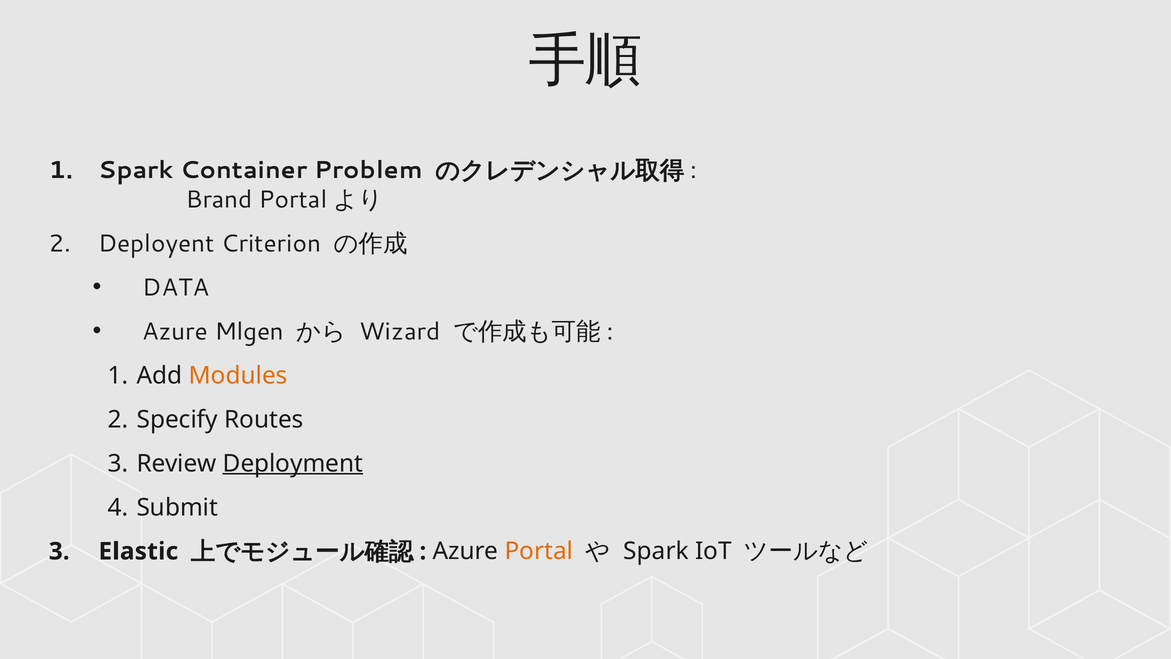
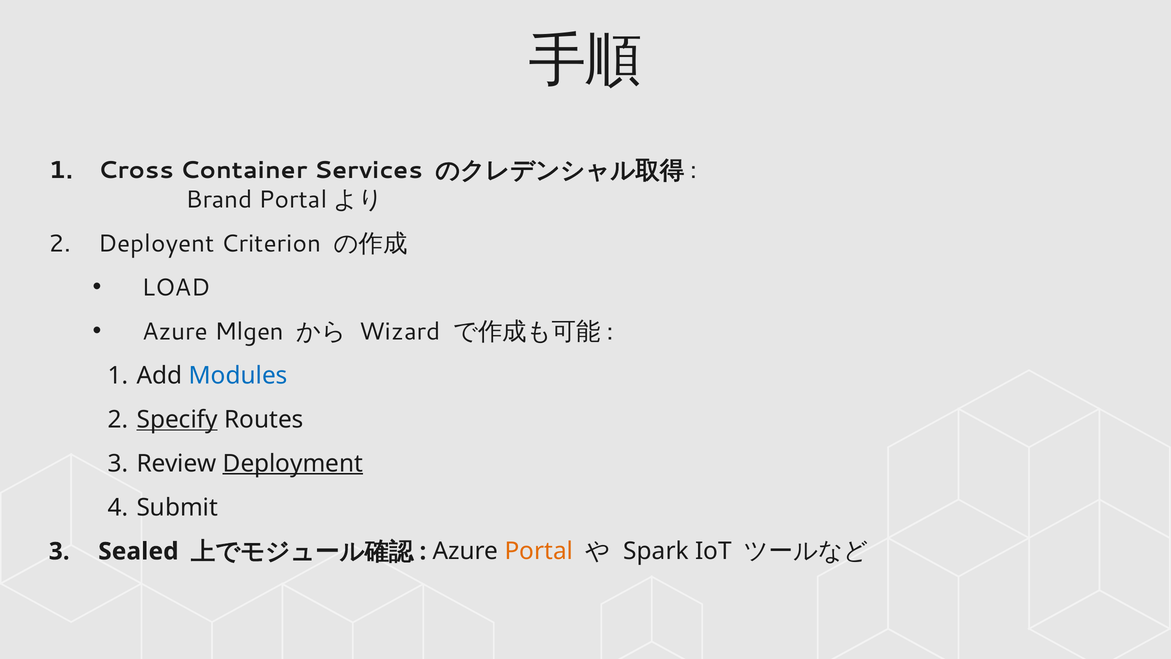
Spark at (136, 170): Spark -> Cross
Problem: Problem -> Services
DATA: DATA -> LOAD
Modules colour: orange -> blue
Specify underline: none -> present
Elastic: Elastic -> Sealed
